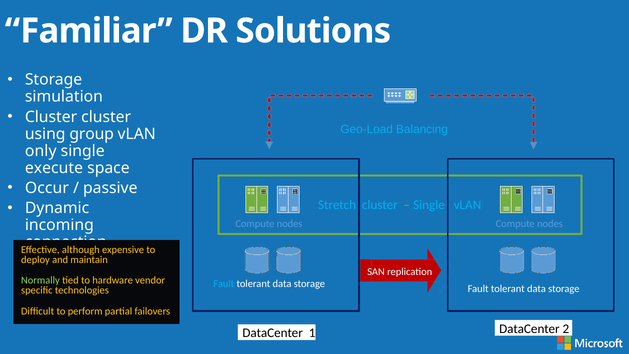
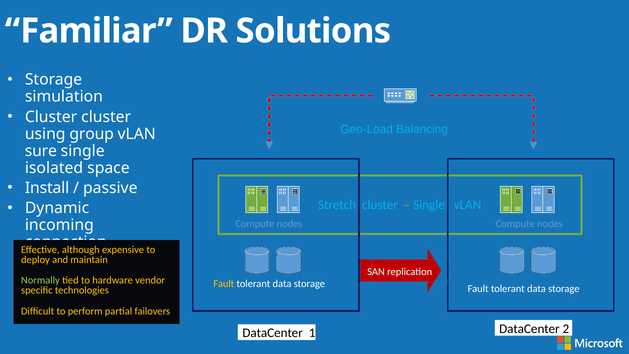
only: only -> sure
execute: execute -> isolated
Occur: Occur -> Install
Fault at (224, 284) colour: light blue -> yellow
